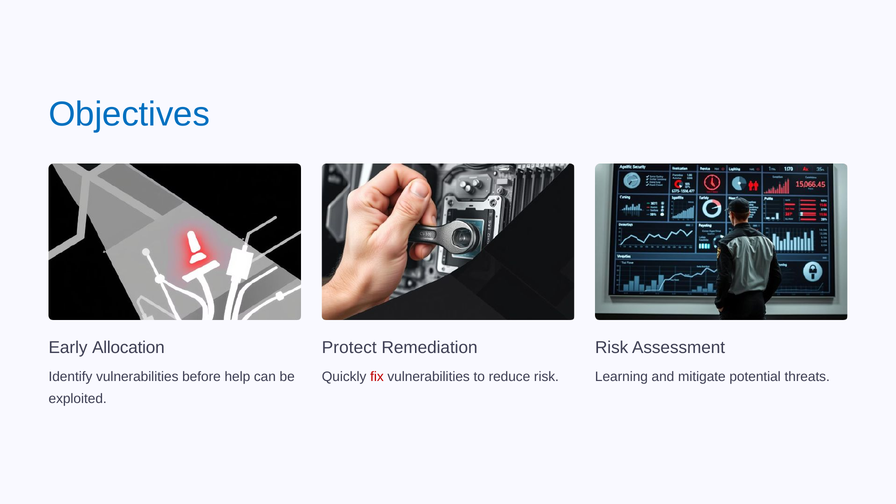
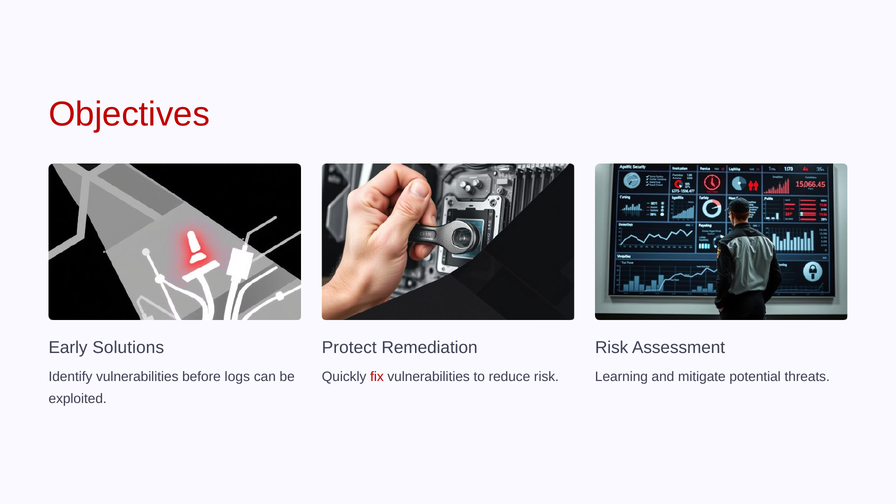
Objectives colour: blue -> red
Allocation: Allocation -> Solutions
help: help -> logs
